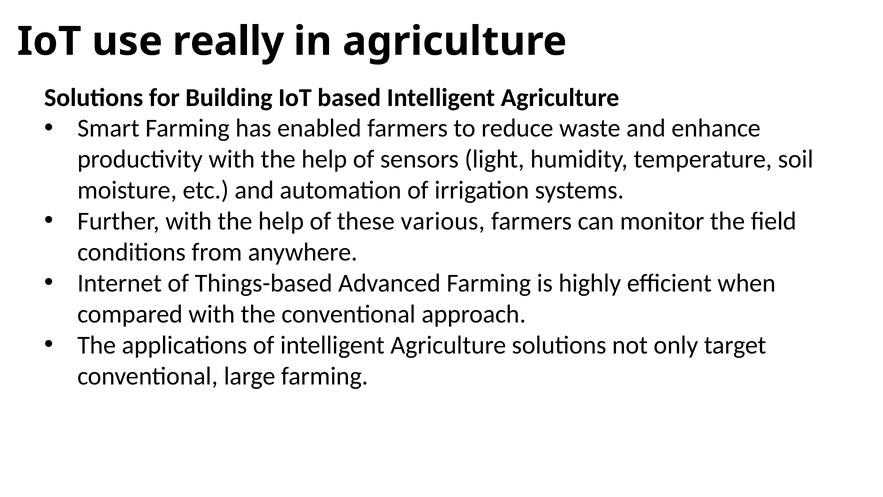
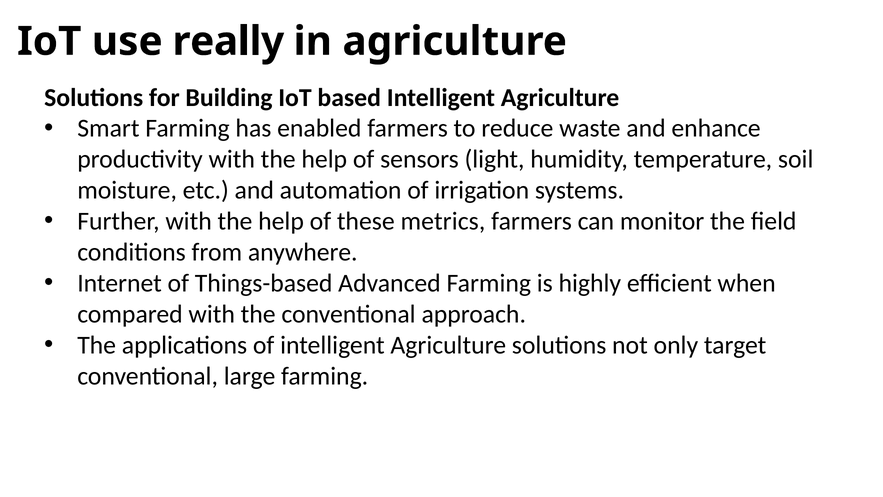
various: various -> metrics
